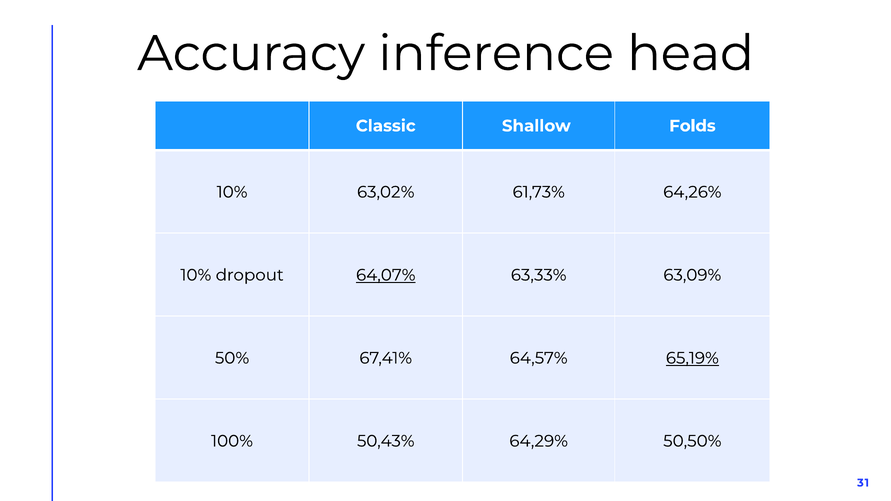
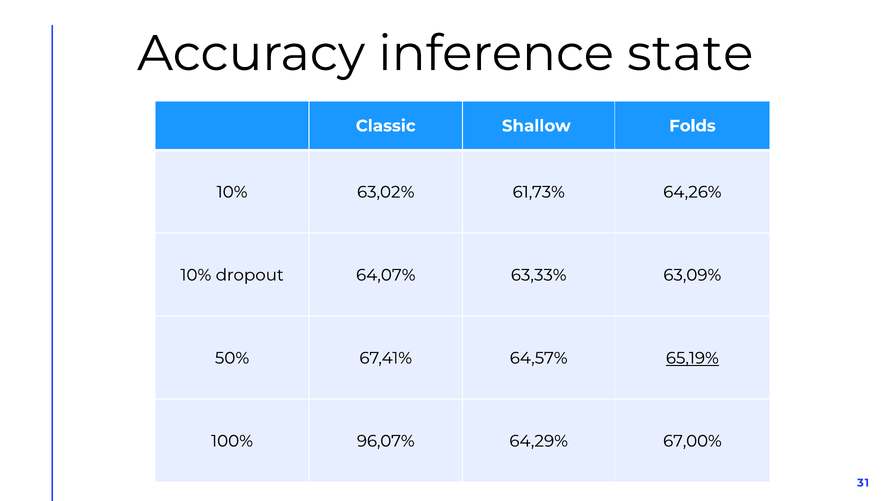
head: head -> state
64,07% underline: present -> none
50,43%: 50,43% -> 96,07%
50,50%: 50,50% -> 67,00%
